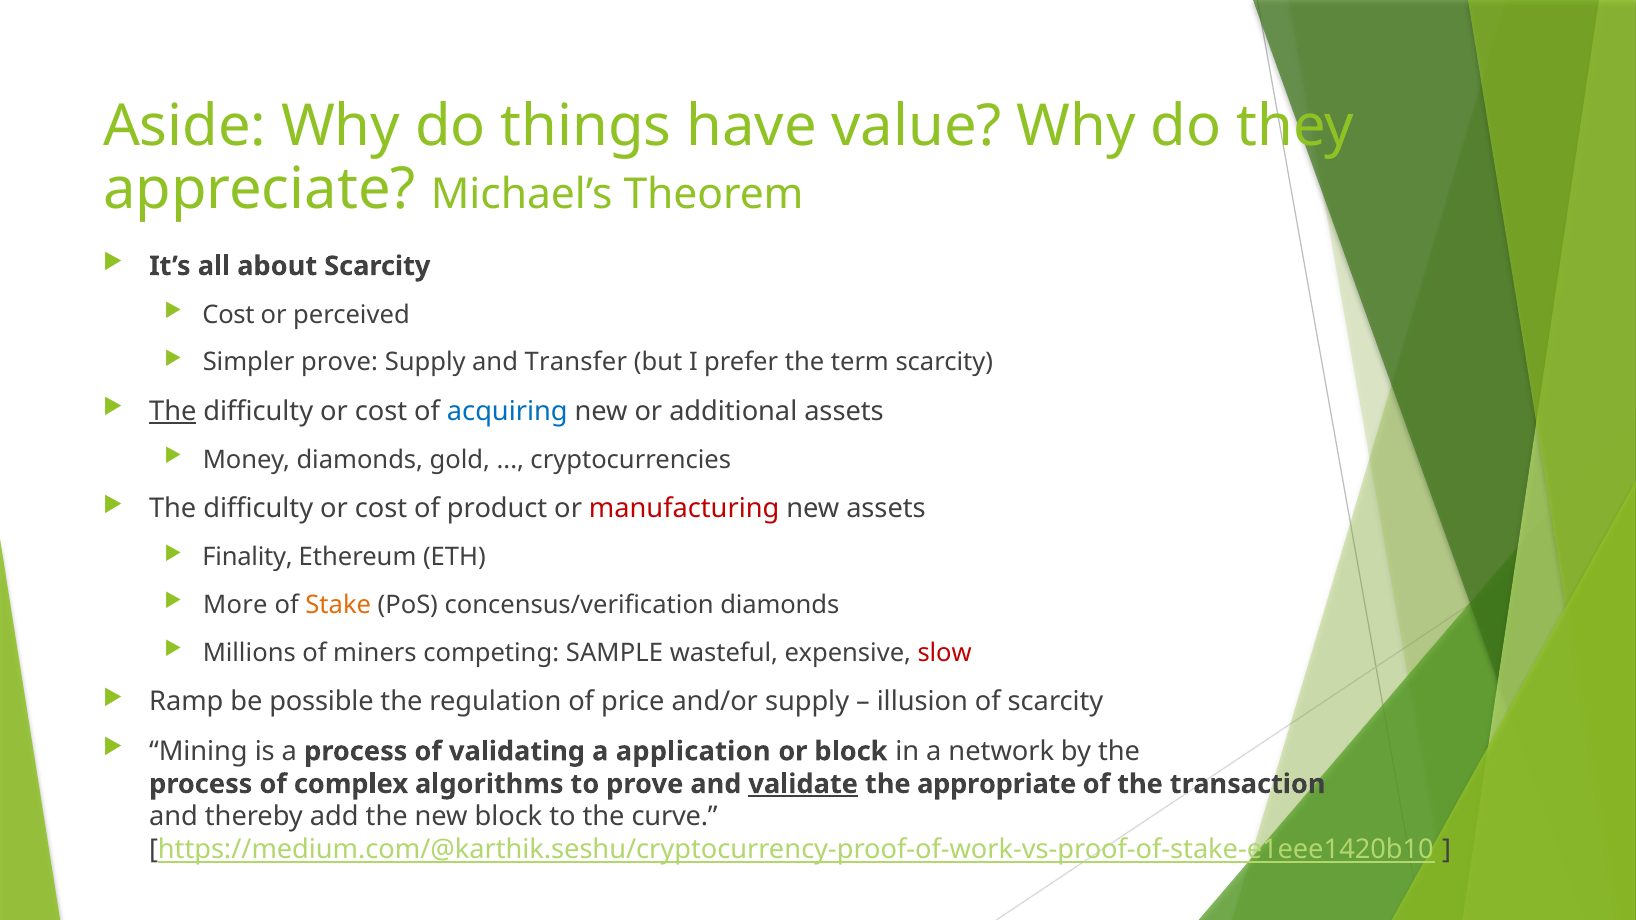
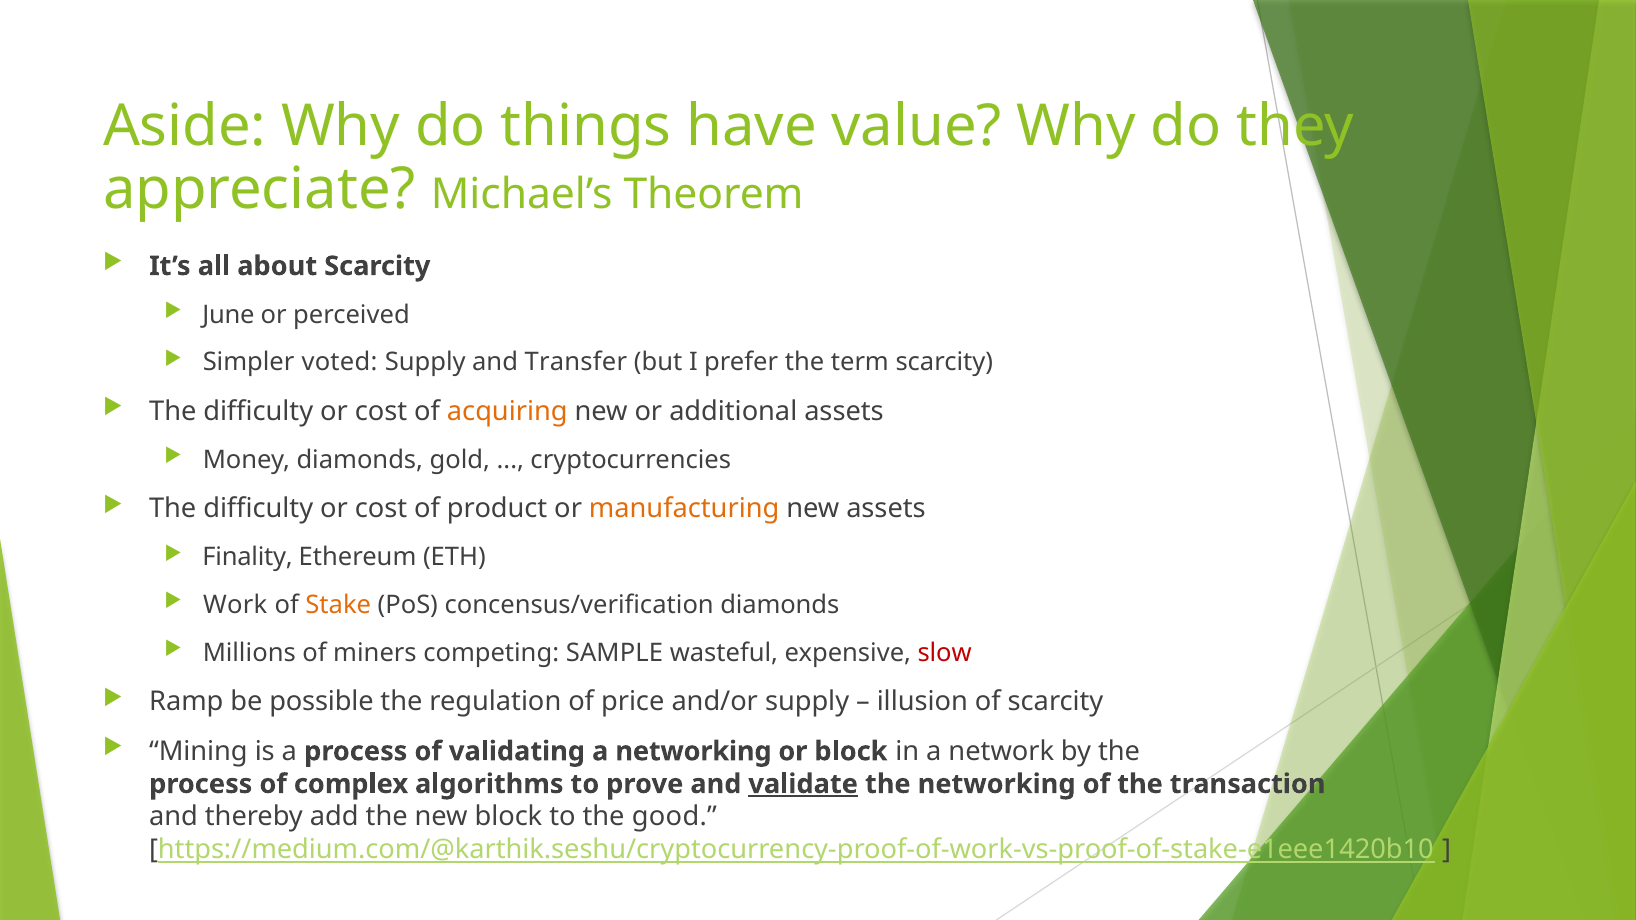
Cost at (229, 315): Cost -> June
Simpler prove: prove -> voted
The at (173, 411) underline: present -> none
acquiring colour: blue -> orange
manufacturing colour: red -> orange
More: More -> Work
a application: application -> networking
the appropriate: appropriate -> networking
curve: curve -> good
